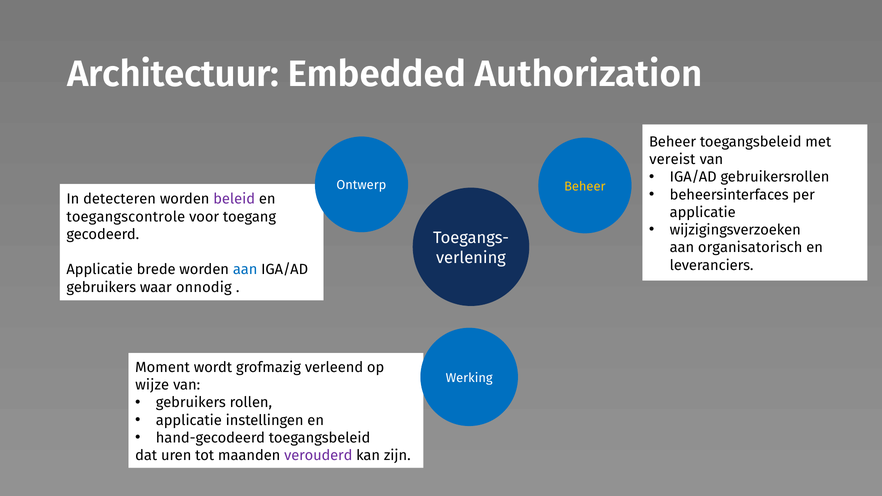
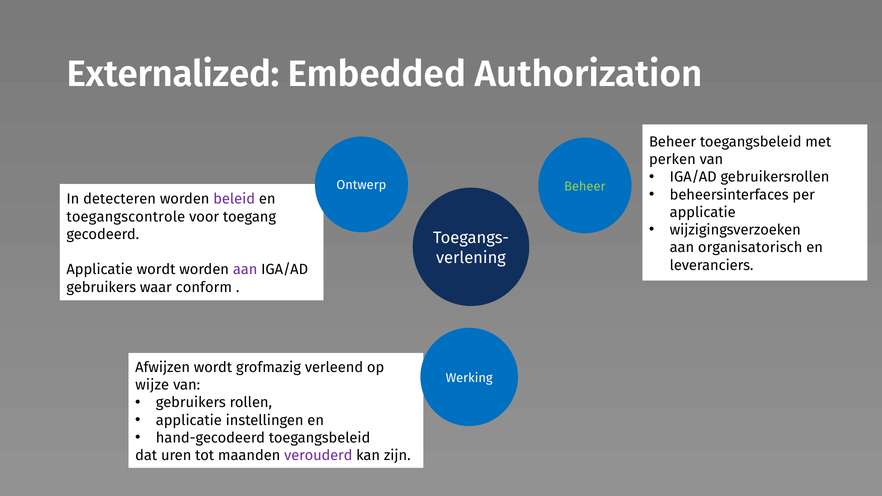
Architectuur: Architectuur -> Externalized
vereist: vereist -> perken
Beheer at (585, 186) colour: yellow -> light green
Applicatie brede: brede -> wordt
aan at (245, 270) colour: blue -> purple
onnodig: onnodig -> conform
Moment: Moment -> Afwijzen
